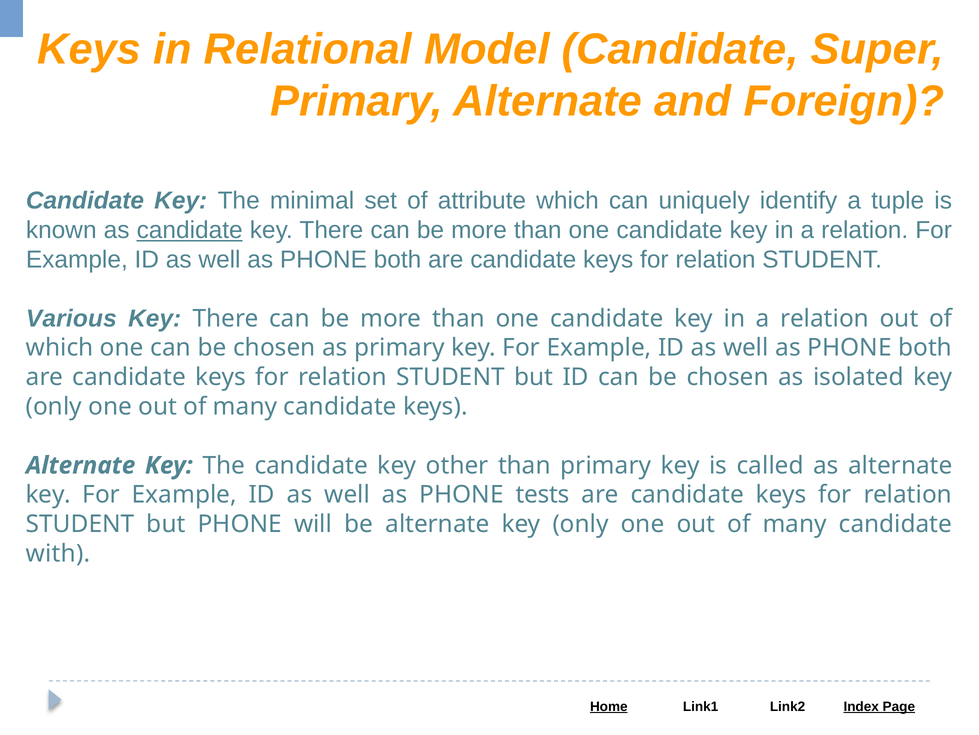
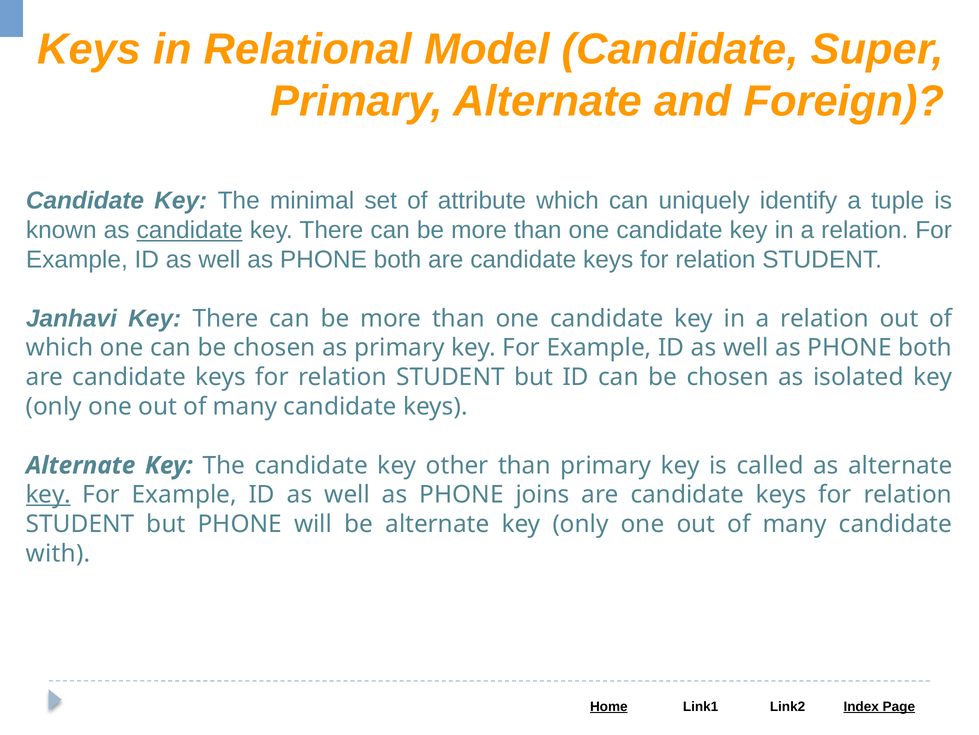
Various: Various -> Janhavi
key at (48, 494) underline: none -> present
tests: tests -> joins
